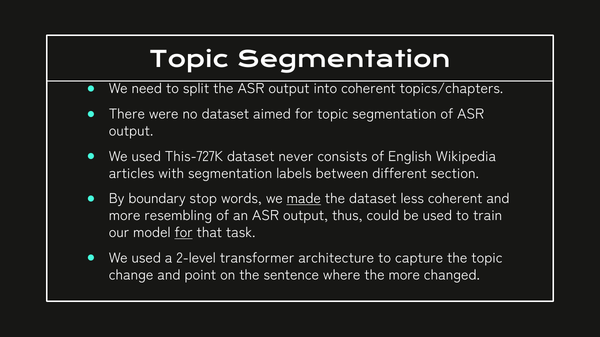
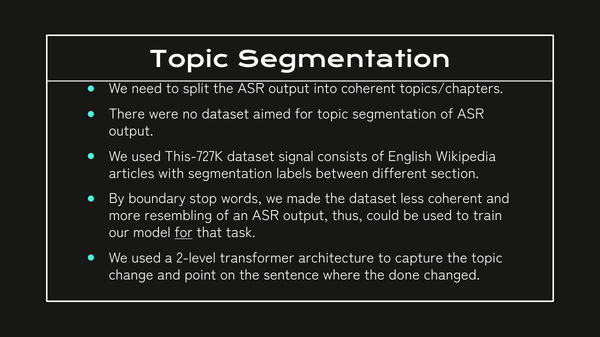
never: never -> signal
made underline: present -> none
the more: more -> done
